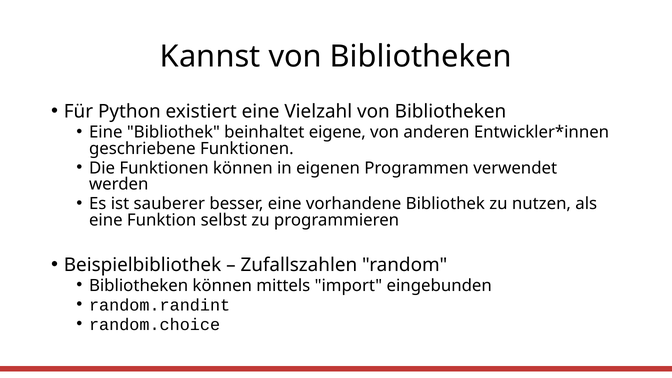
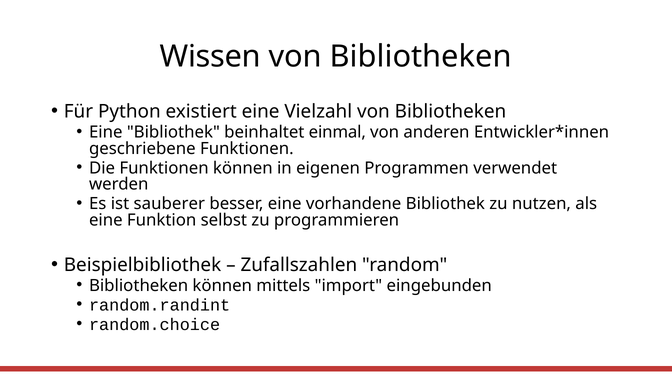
Kannst: Kannst -> Wissen
eigene: eigene -> einmal
